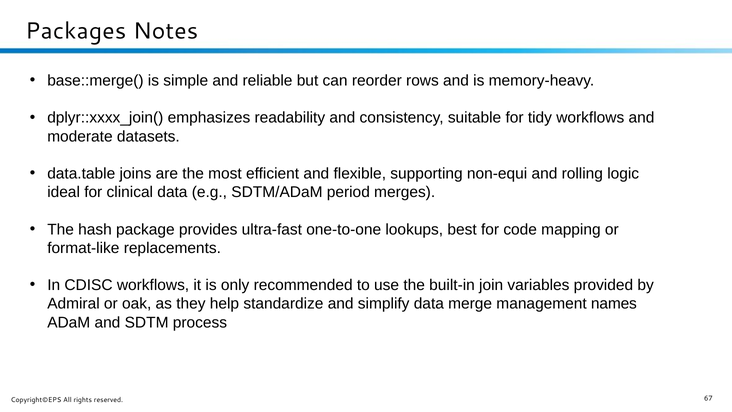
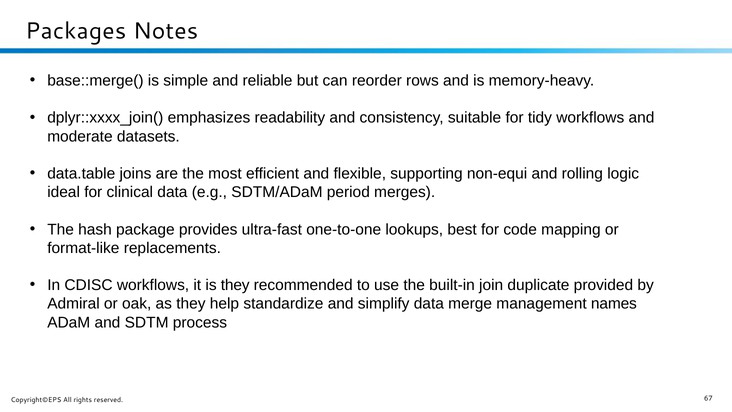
is only: only -> they
variables: variables -> duplicate
